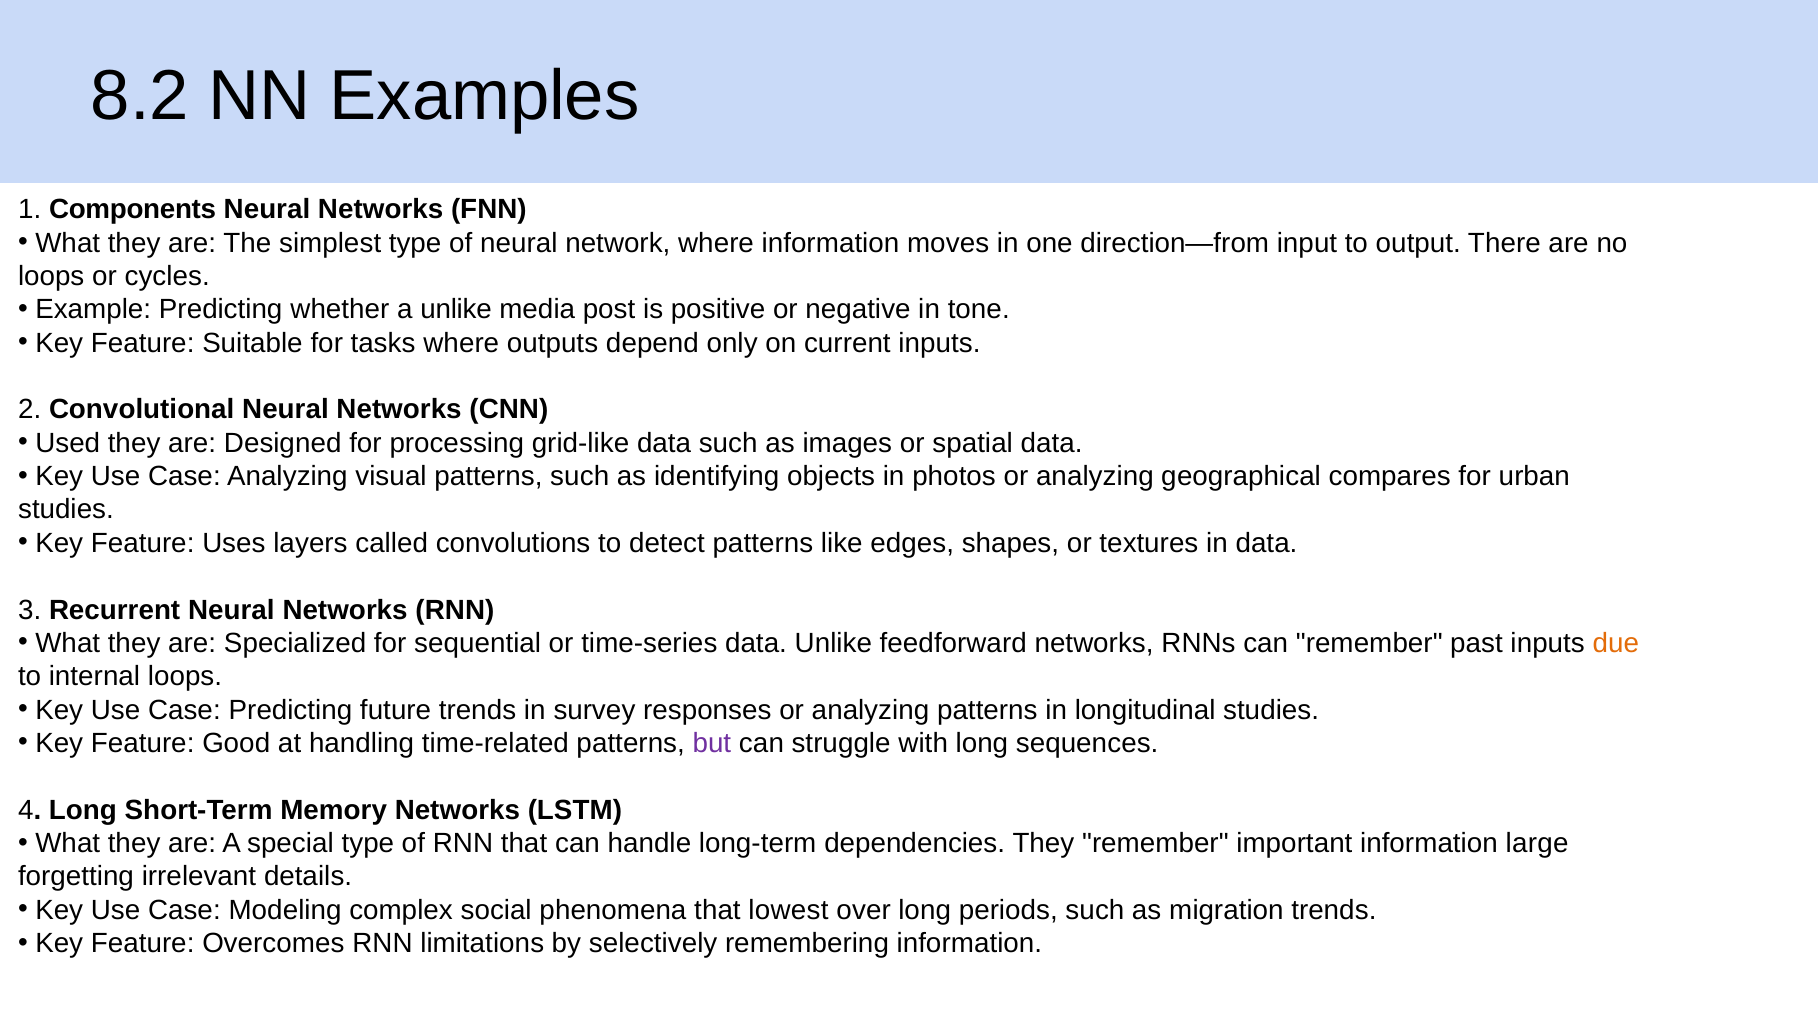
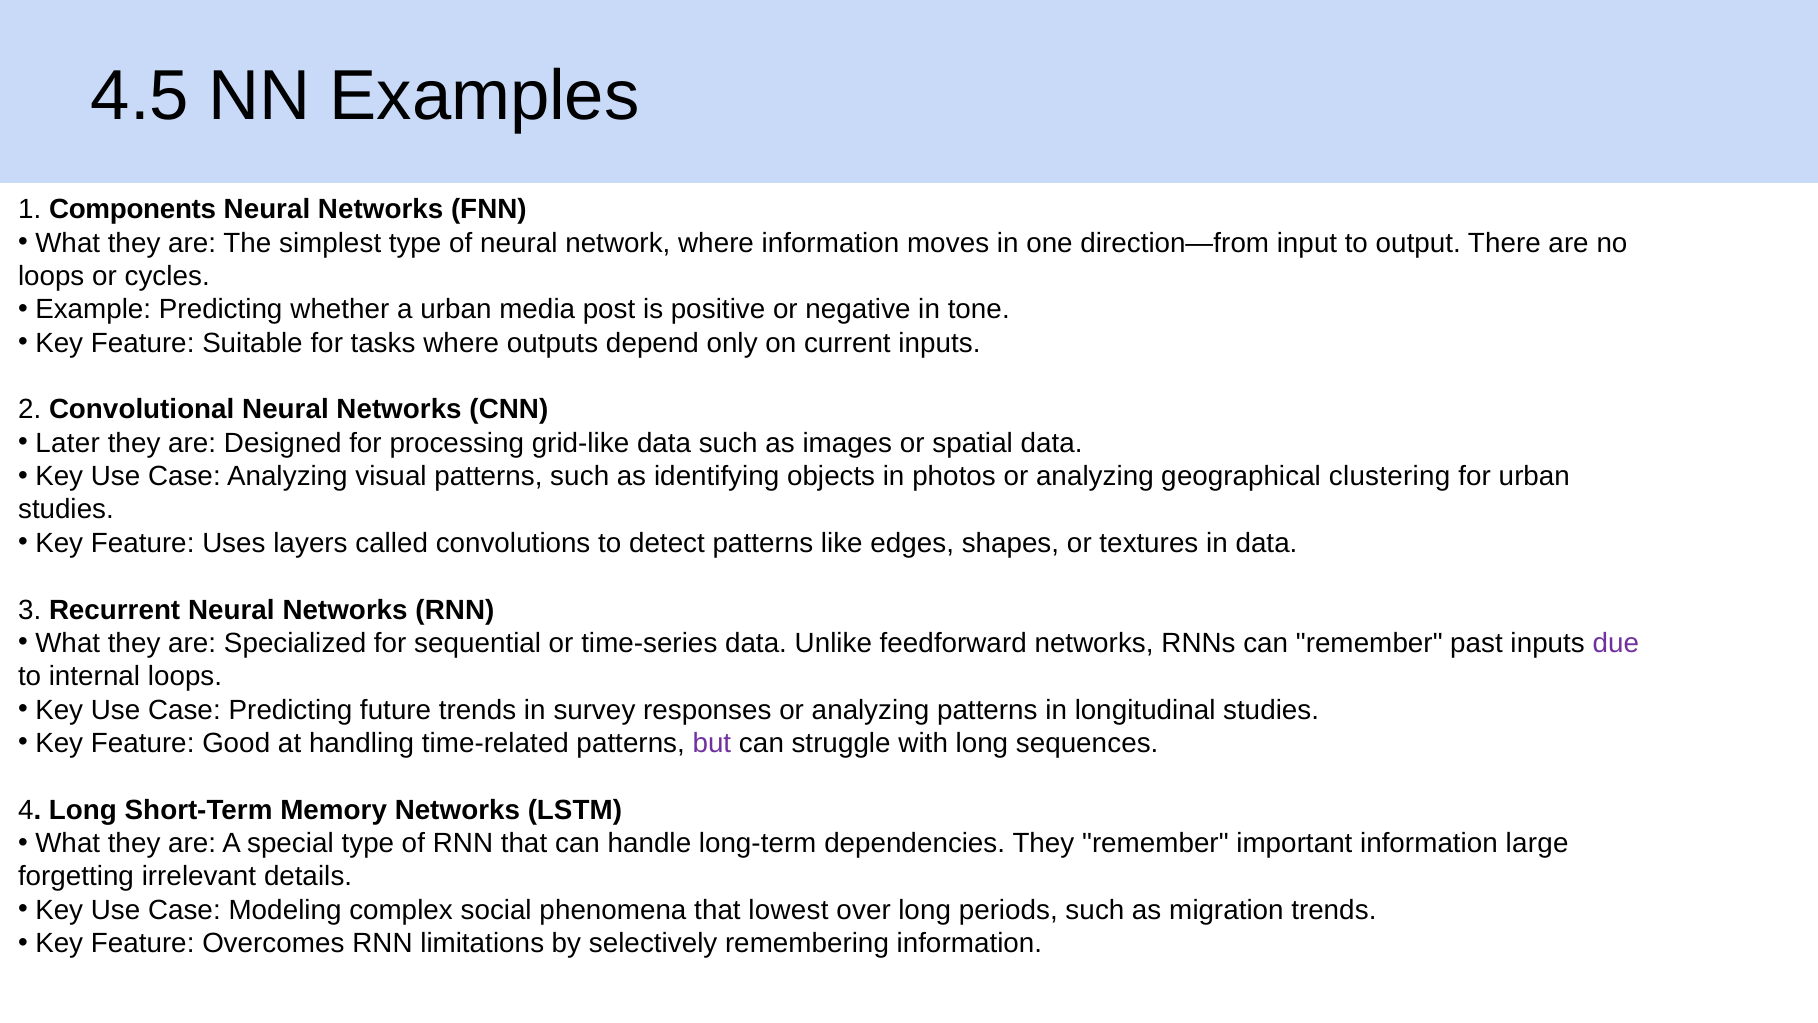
8.2: 8.2 -> 4.5
a unlike: unlike -> urban
Used: Used -> Later
compares: compares -> clustering
due colour: orange -> purple
